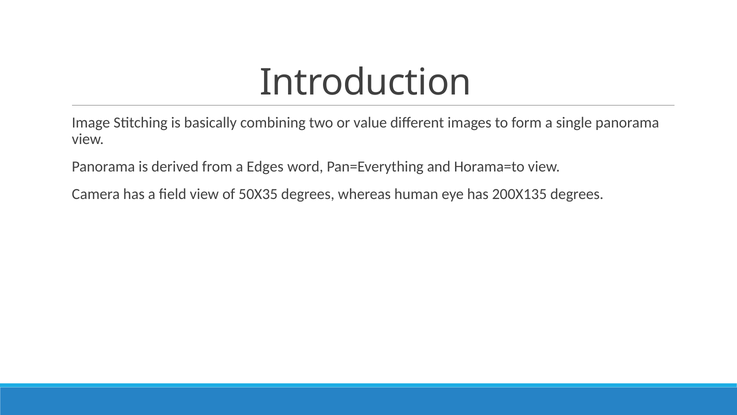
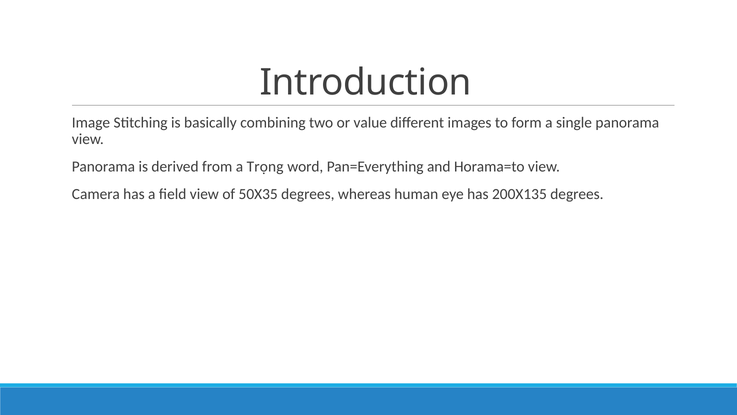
Edges: Edges -> Trọng
